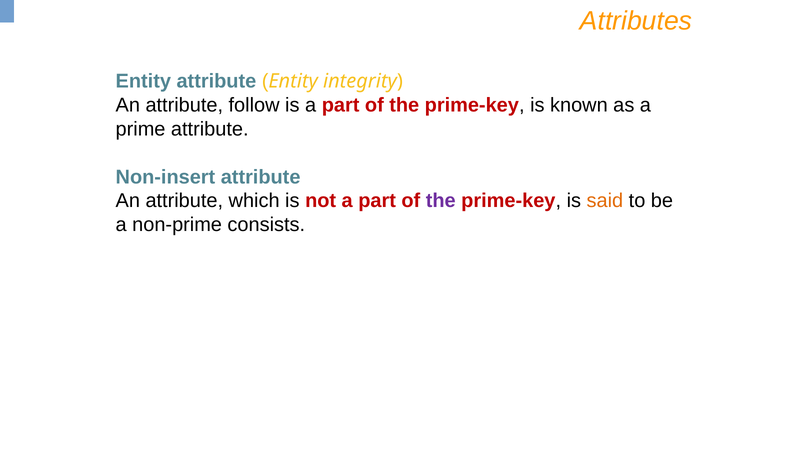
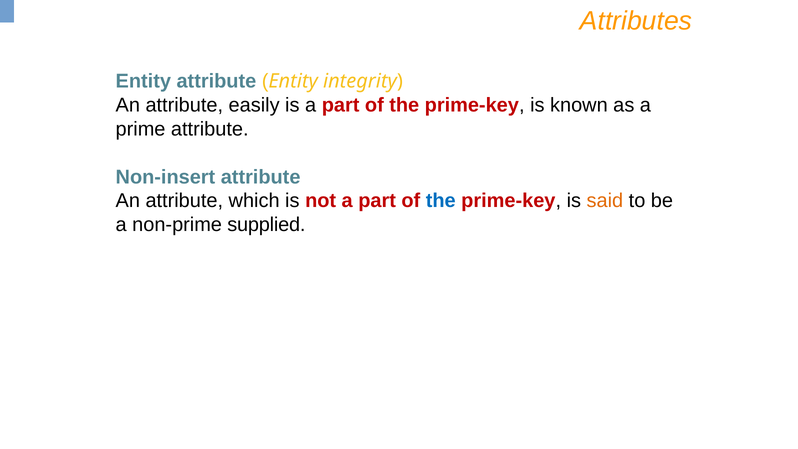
follow: follow -> easily
the at (441, 201) colour: purple -> blue
consists: consists -> supplied
